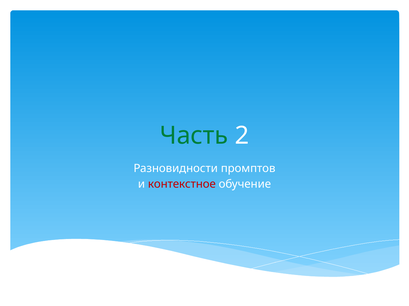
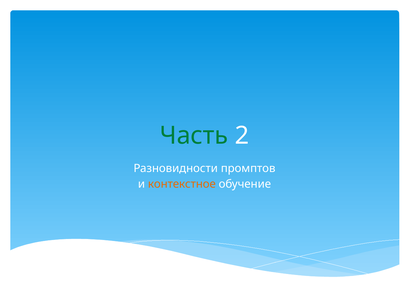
контекстное colour: red -> orange
